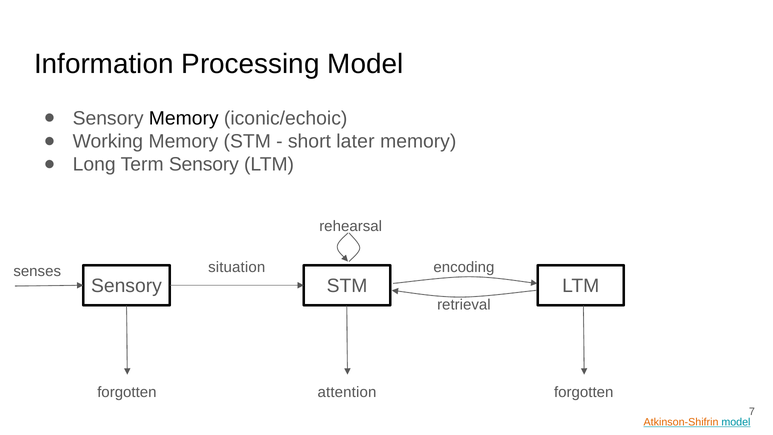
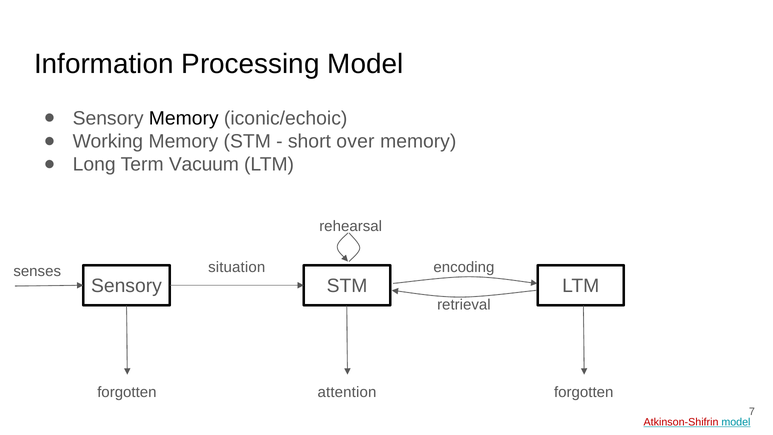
later: later -> over
Term Sensory: Sensory -> Vacuum
Atkinson-Shifrin colour: orange -> red
